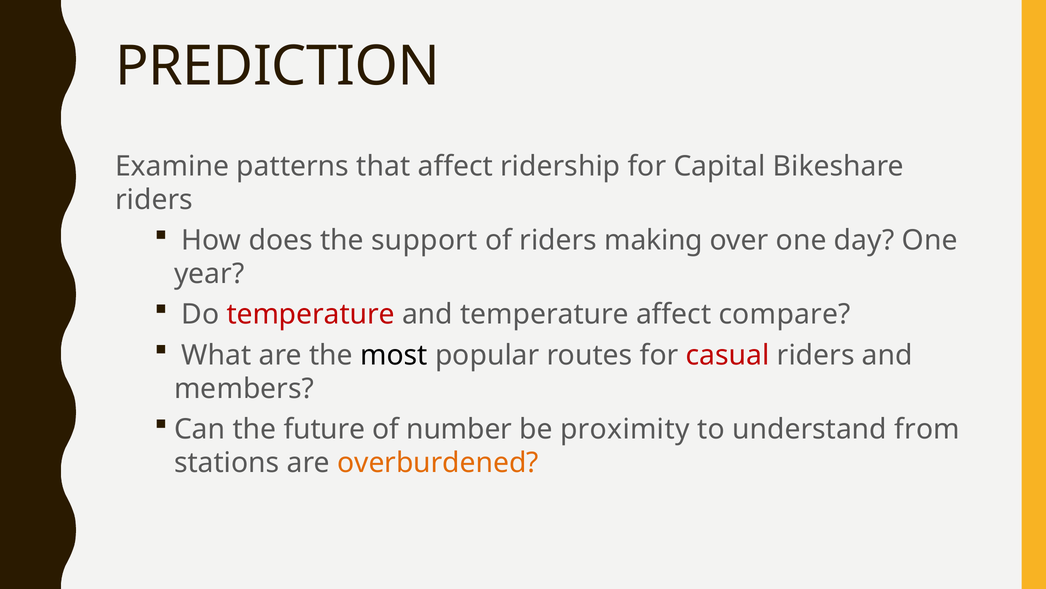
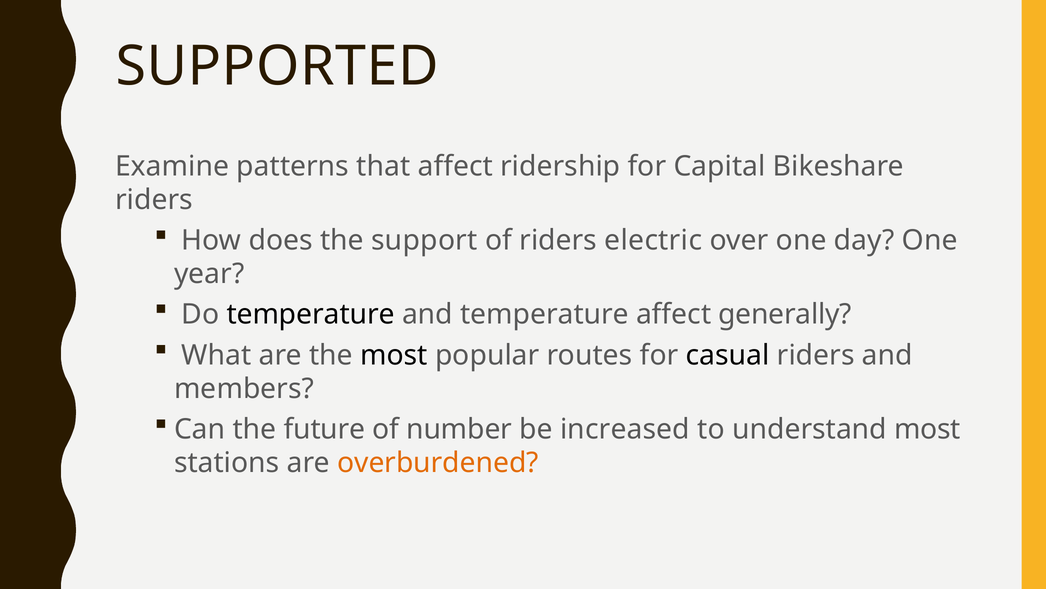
PREDICTION: PREDICTION -> SUPPORTED
making: making -> electric
temperature at (311, 314) colour: red -> black
compare: compare -> generally
casual colour: red -> black
proximity: proximity -> increased
understand from: from -> most
